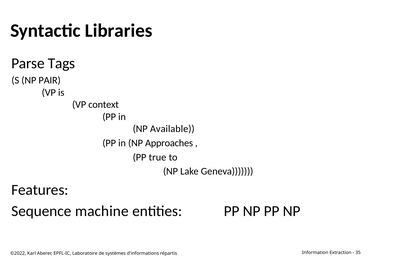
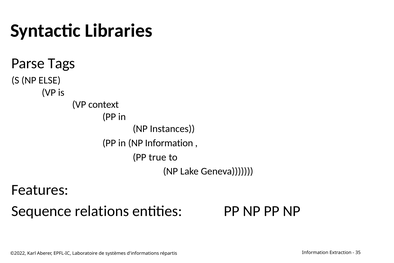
PAIR: PAIR -> ELSE
Available: Available -> Instances
NP Approaches: Approaches -> Information
machine: machine -> relations
